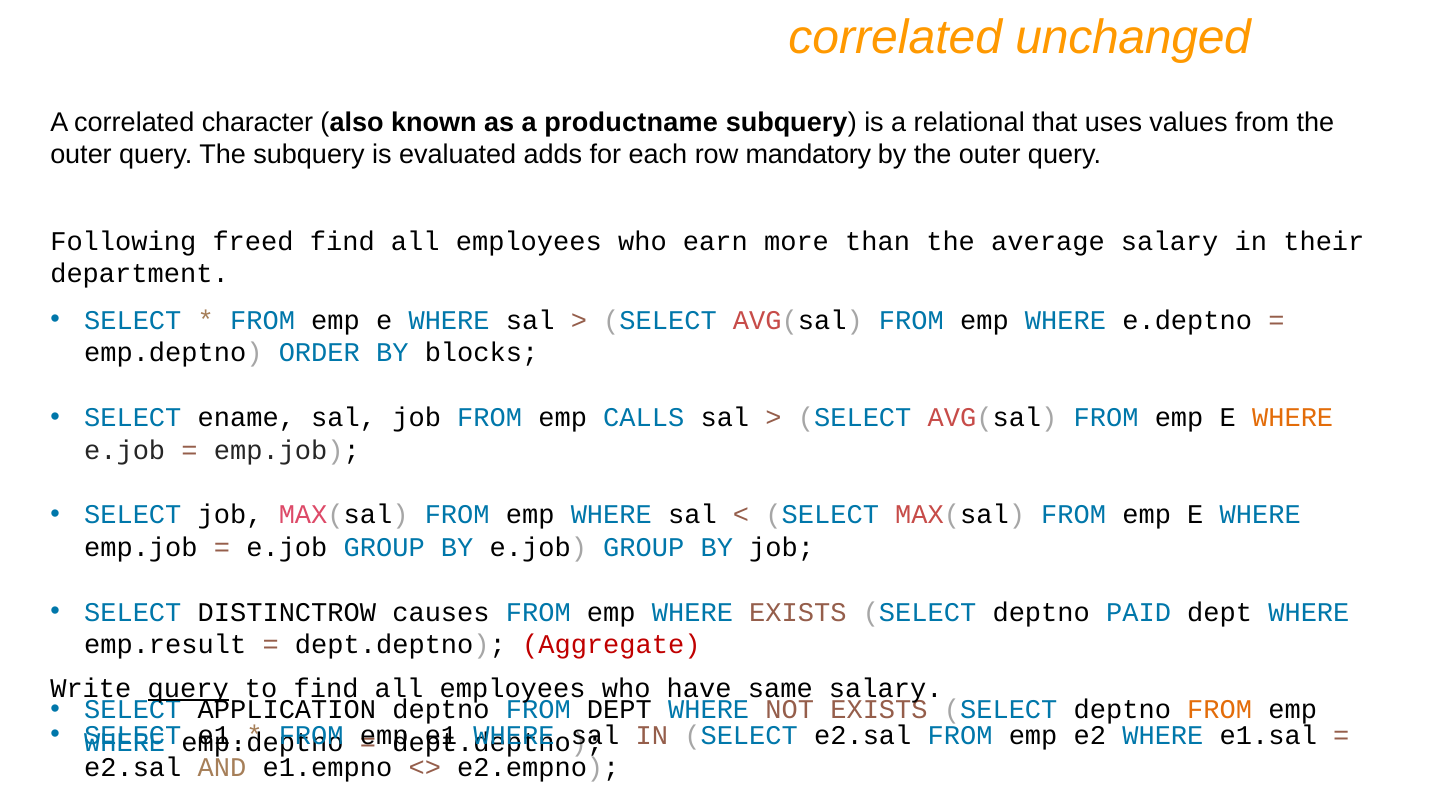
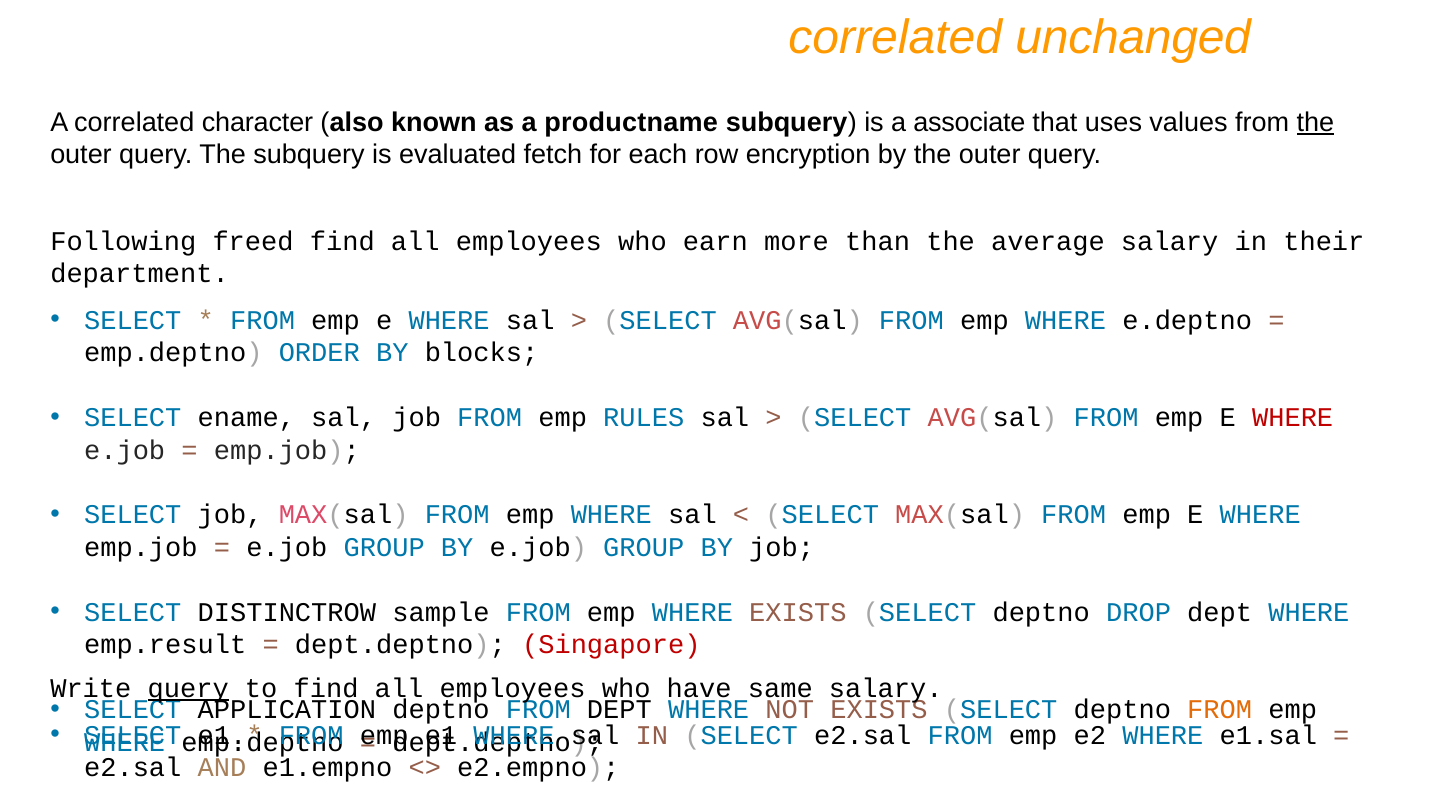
relational: relational -> associate
the at (1315, 123) underline: none -> present
adds: adds -> fetch
mandatory: mandatory -> encryption
CALLS: CALLS -> RULES
WHERE at (1293, 418) colour: orange -> red
causes: causes -> sample
PAID: PAID -> DROP
Aggregate: Aggregate -> Singapore
